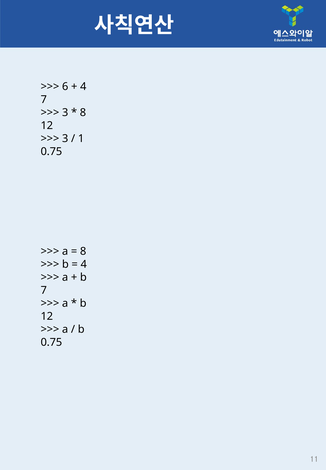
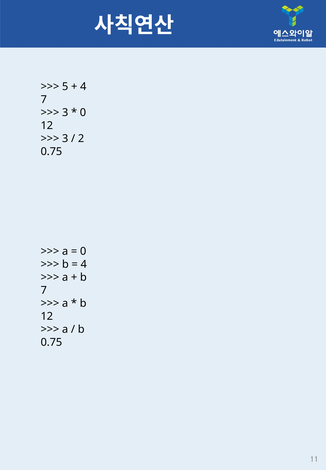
6: 6 -> 5
8 at (83, 113): 8 -> 0
1: 1 -> 2
8 at (83, 252): 8 -> 0
